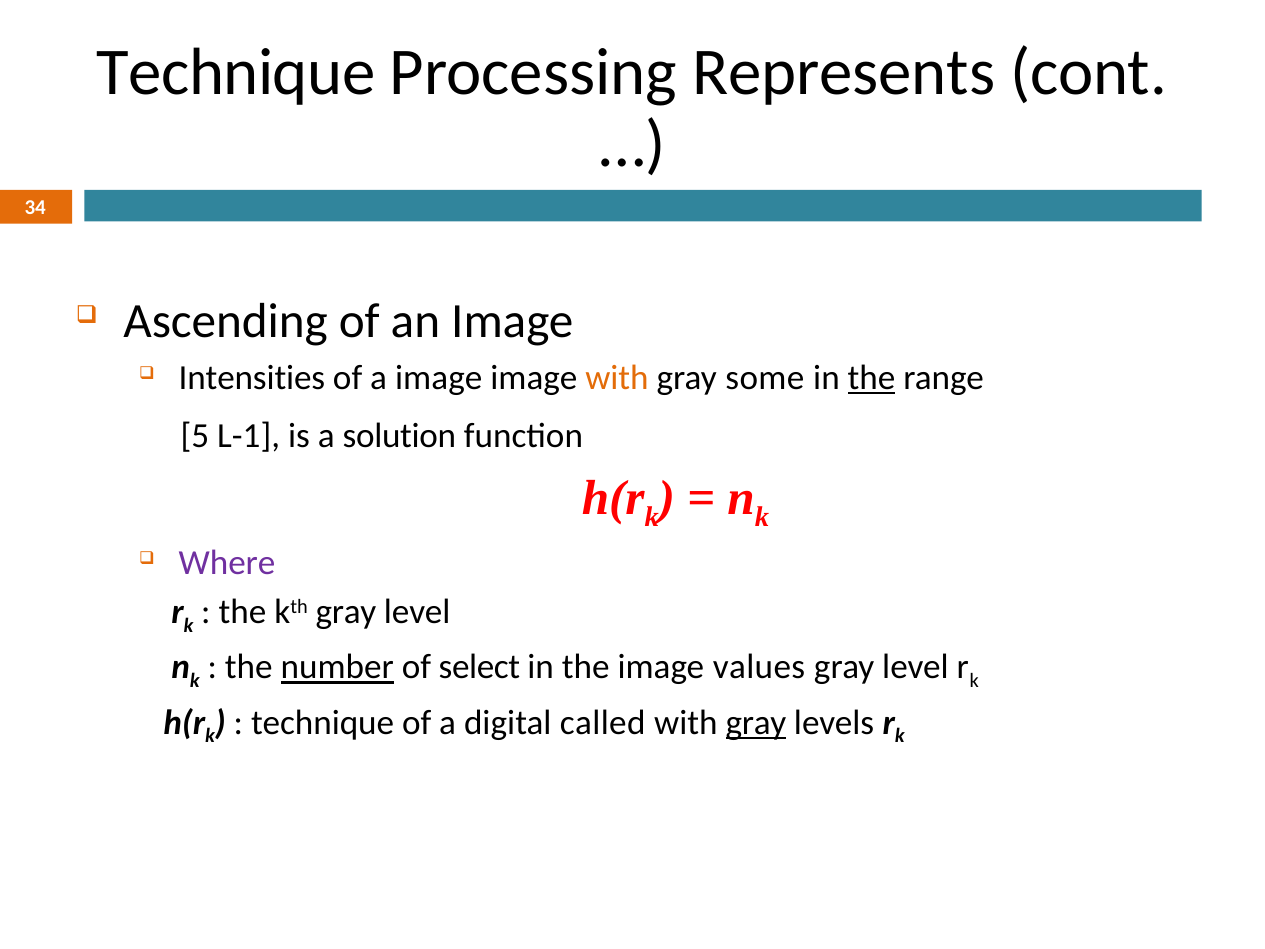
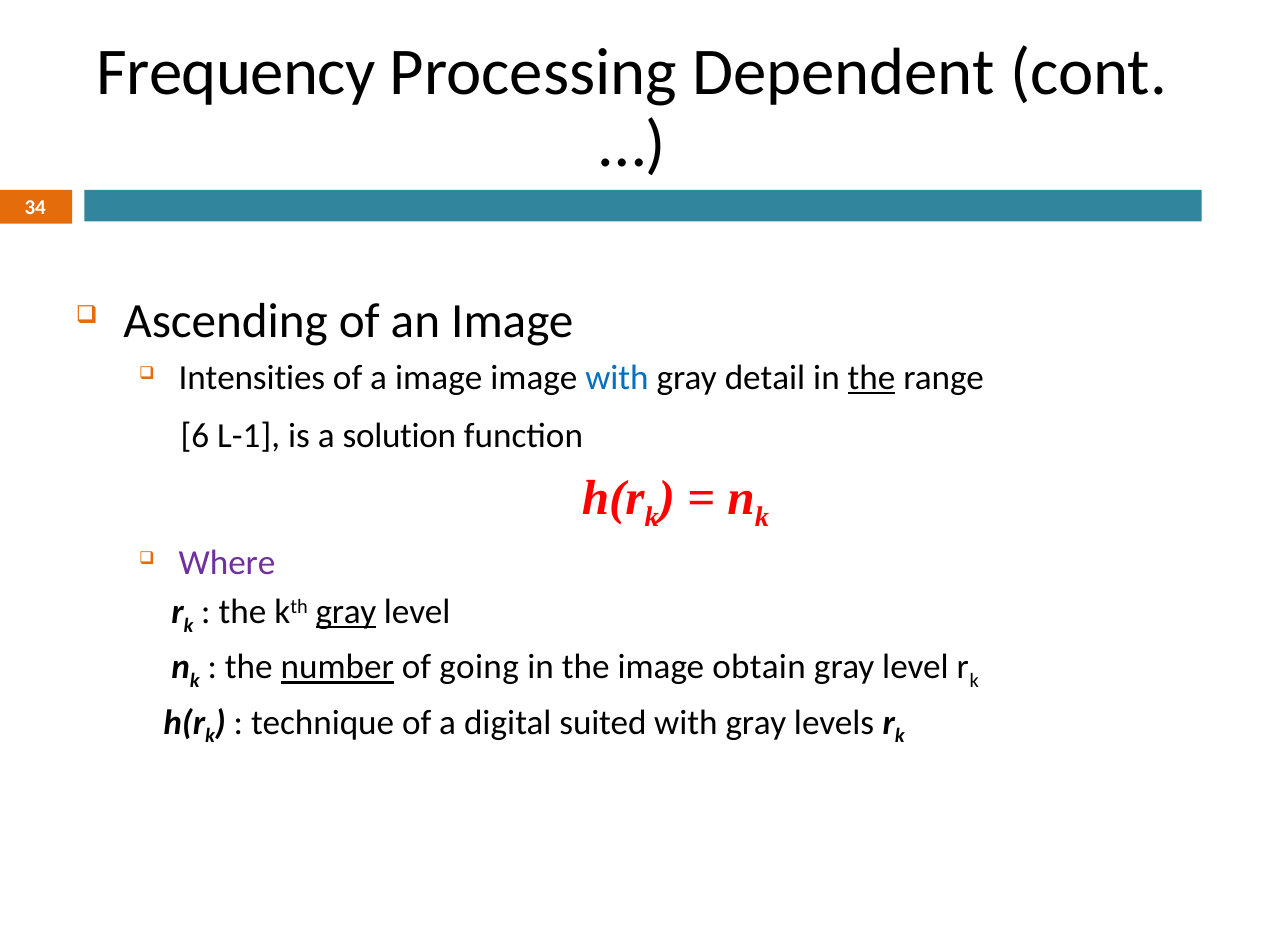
Technique at (236, 73): Technique -> Frequency
Represents: Represents -> Dependent
with at (617, 378) colour: orange -> blue
some: some -> detail
5: 5 -> 6
gray at (346, 612) underline: none -> present
select: select -> going
values: values -> obtain
called: called -> suited
gray at (756, 722) underline: present -> none
